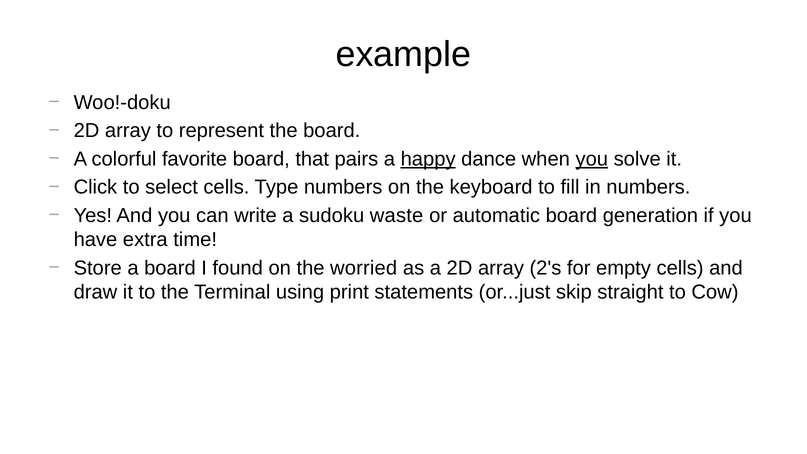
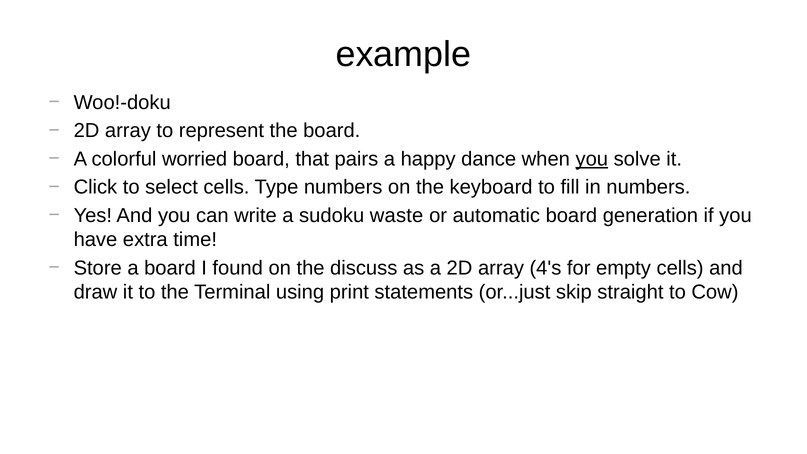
favorite: favorite -> worried
happy underline: present -> none
worried: worried -> discuss
2's: 2's -> 4's
